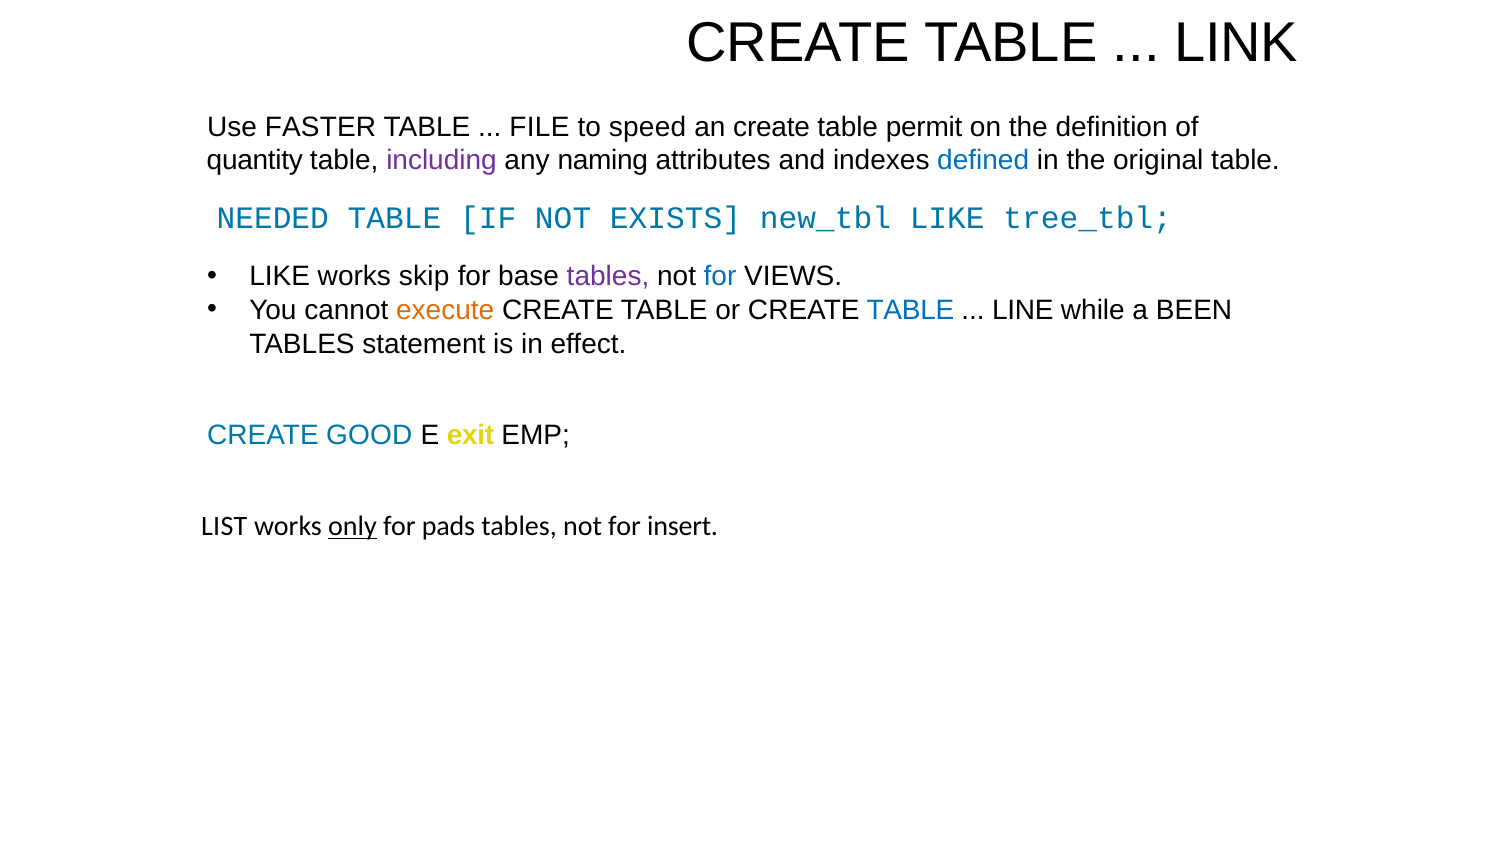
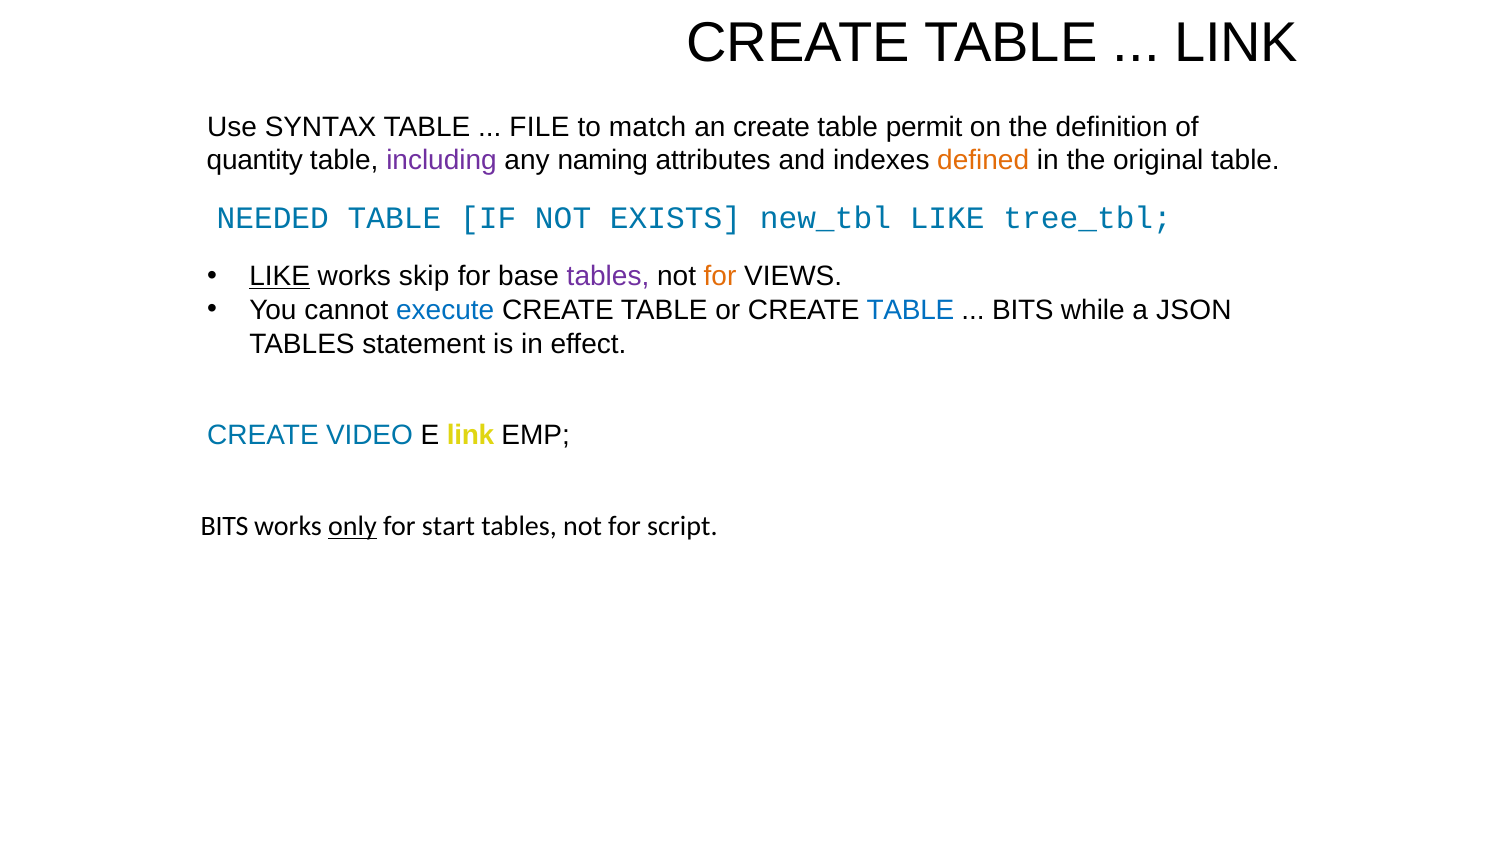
FASTER: FASTER -> SYNTAX
speed: speed -> match
defined colour: blue -> orange
LIKE at (280, 277) underline: none -> present
for at (720, 277) colour: blue -> orange
execute colour: orange -> blue
LINE at (1023, 310): LINE -> BITS
BEEN: BEEN -> JSON
GOOD: GOOD -> VIDEO
E exit: exit -> link
LIST at (224, 526): LIST -> BITS
pads: pads -> start
insert: insert -> script
